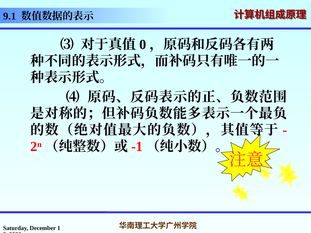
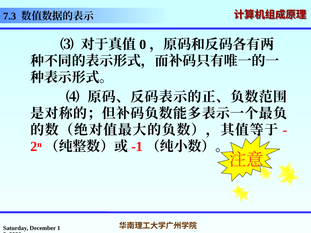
9.1: 9.1 -> 7.3
